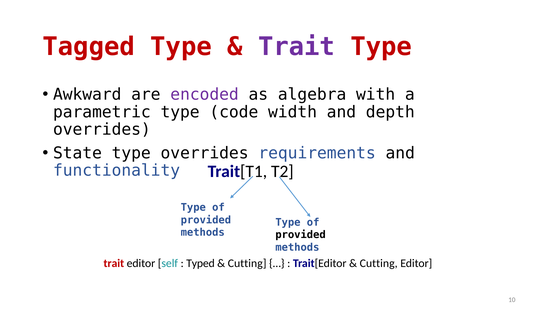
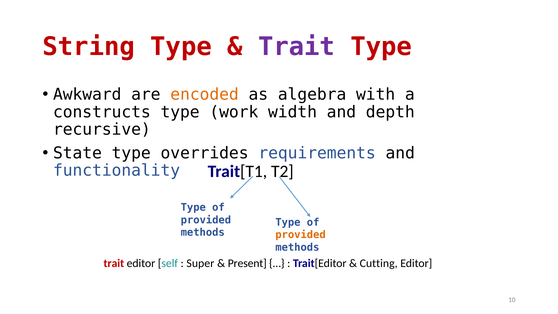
Tagged: Tagged -> String
encoded colour: purple -> orange
parametric: parametric -> constructs
code: code -> work
overrides at (102, 130): overrides -> recursive
provided at (301, 235) colour: black -> orange
Typed: Typed -> Super
Cutting at (247, 263): Cutting -> Present
